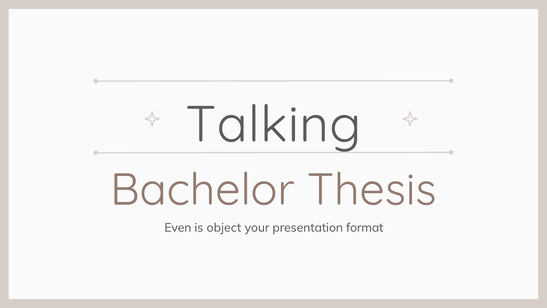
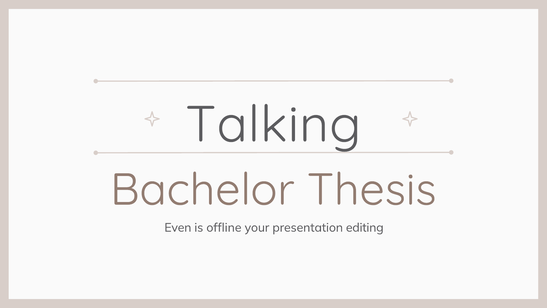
object: object -> offline
format: format -> editing
